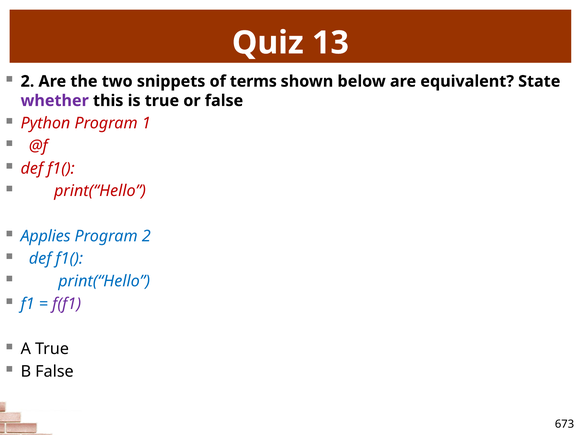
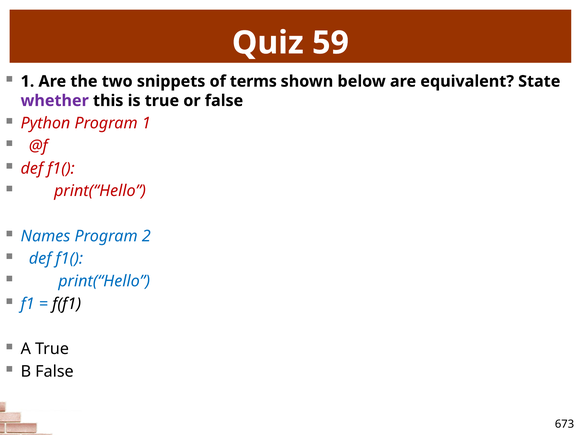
13: 13 -> 59
2 at (27, 81): 2 -> 1
Applies: Applies -> Names
f(f1 colour: purple -> black
